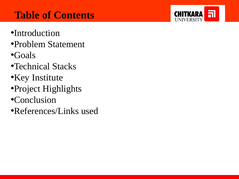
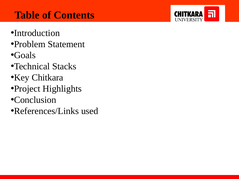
Institute: Institute -> Chitkara
